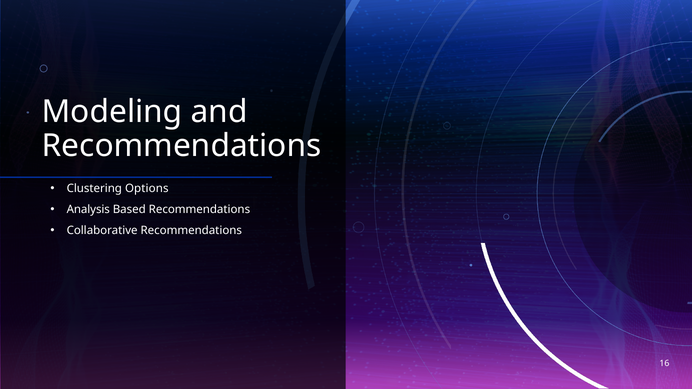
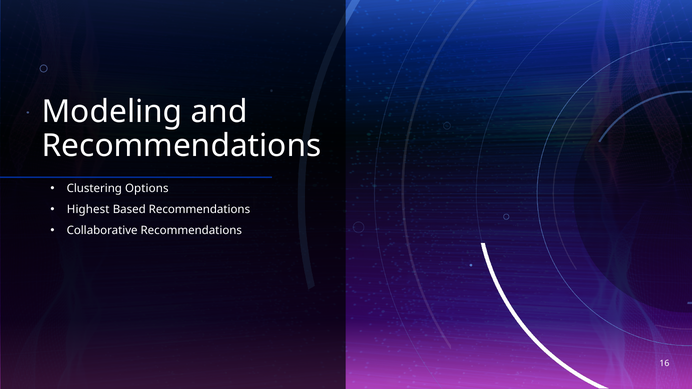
Analysis: Analysis -> Highest
